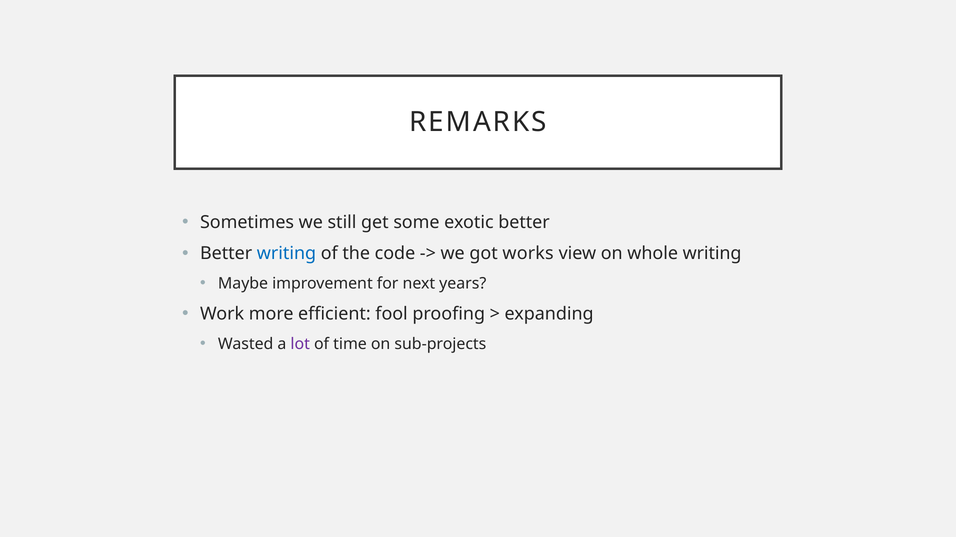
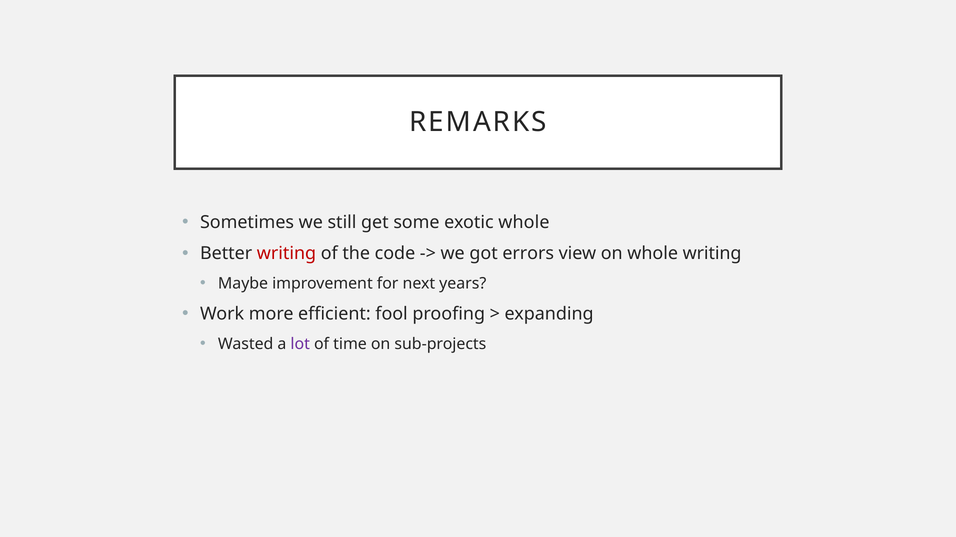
exotic better: better -> whole
writing at (286, 254) colour: blue -> red
works: works -> errors
